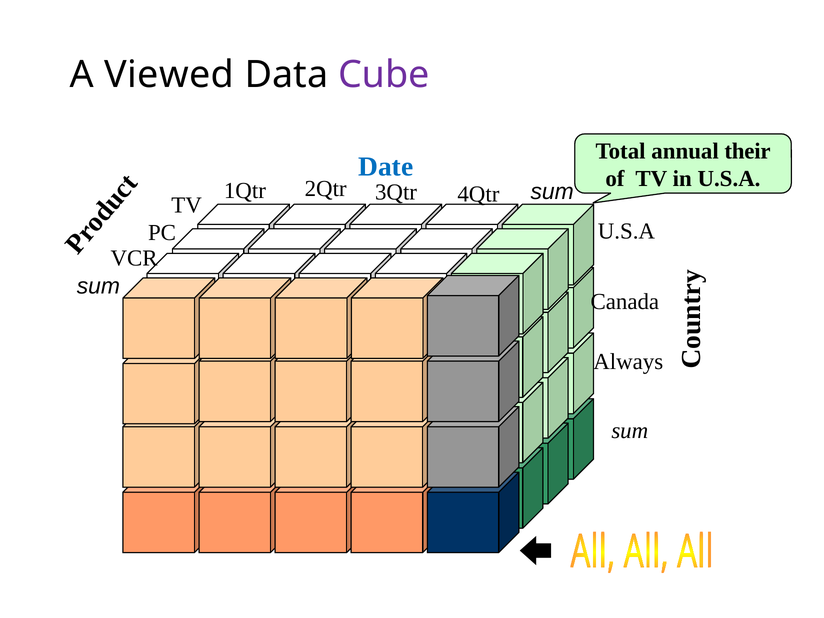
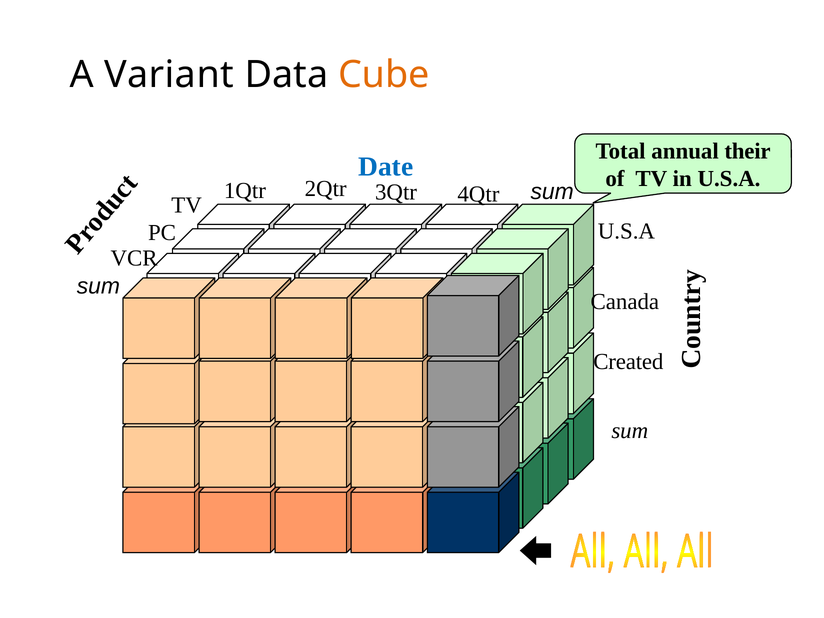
Viewed: Viewed -> Variant
Cube colour: purple -> orange
Always: Always -> Created
